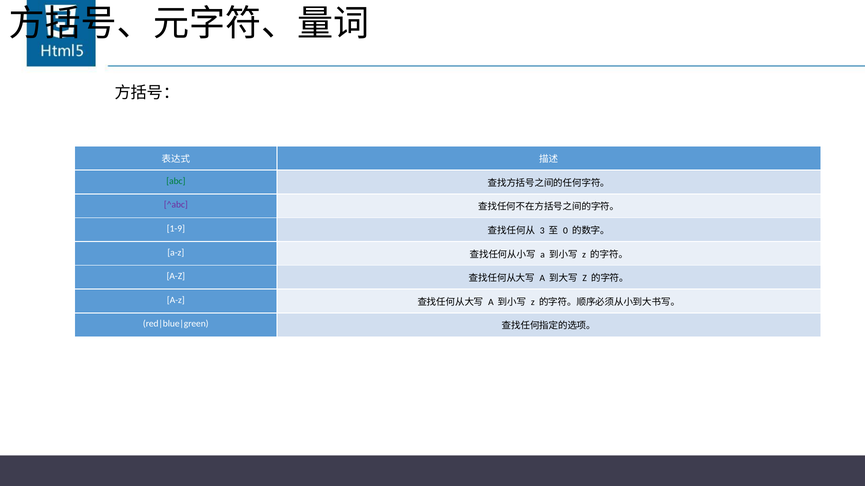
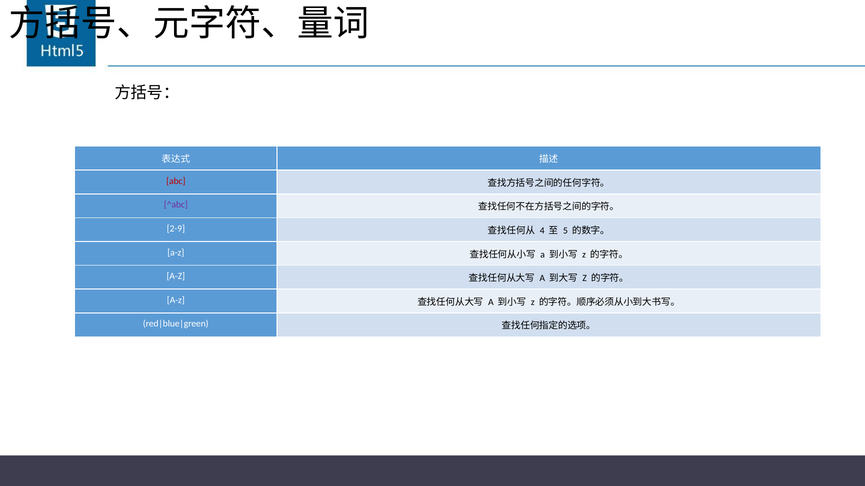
abc colour: green -> red
1-9: 1-9 -> 2-9
3: 3 -> 4
0: 0 -> 5
